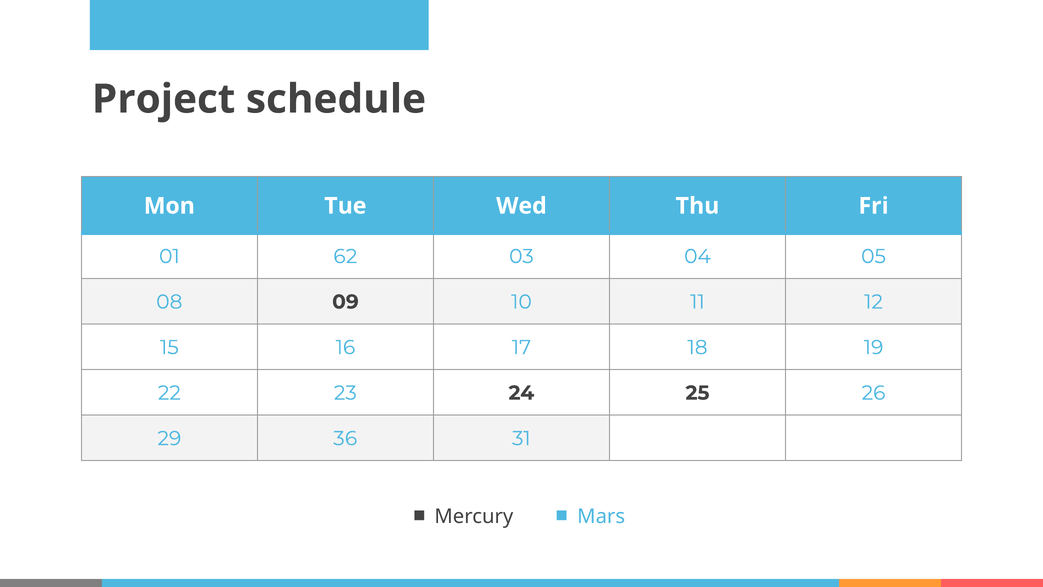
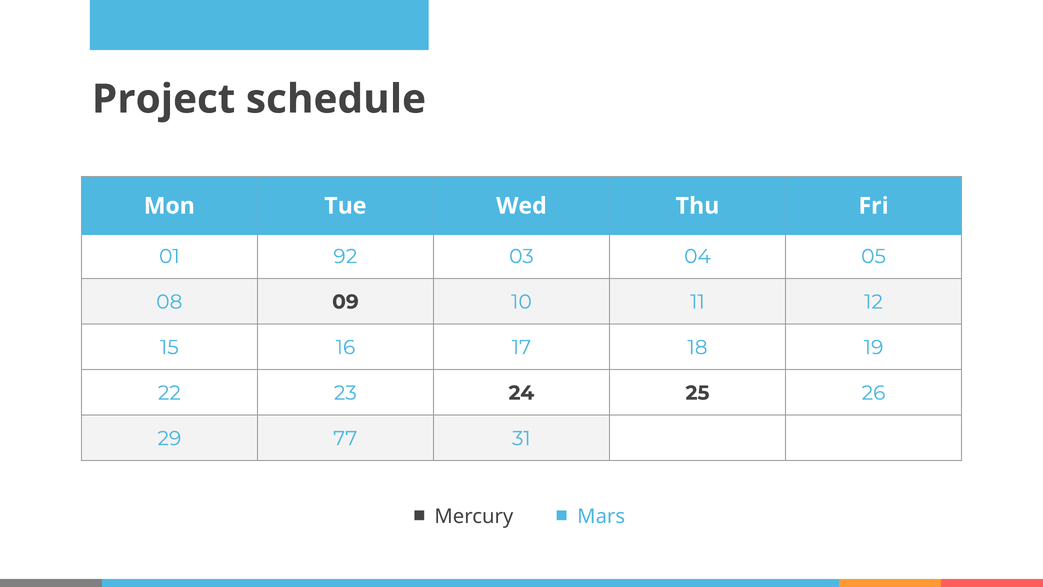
62: 62 -> 92
36: 36 -> 77
